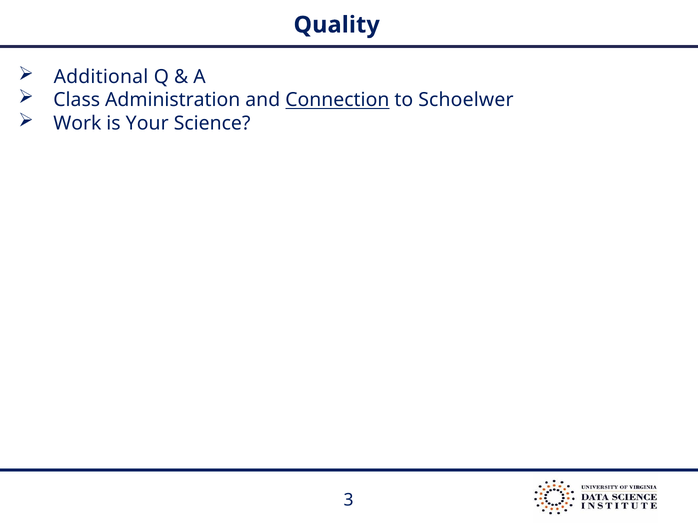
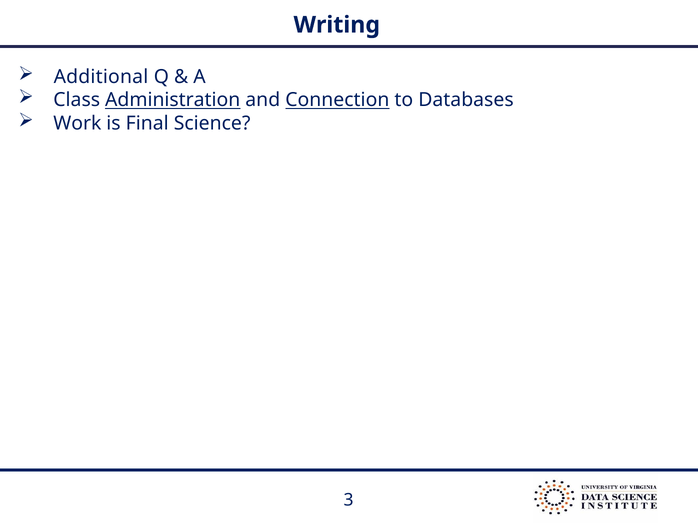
Quality: Quality -> Writing
Administration underline: none -> present
Schoelwer: Schoelwer -> Databases
Your: Your -> Final
